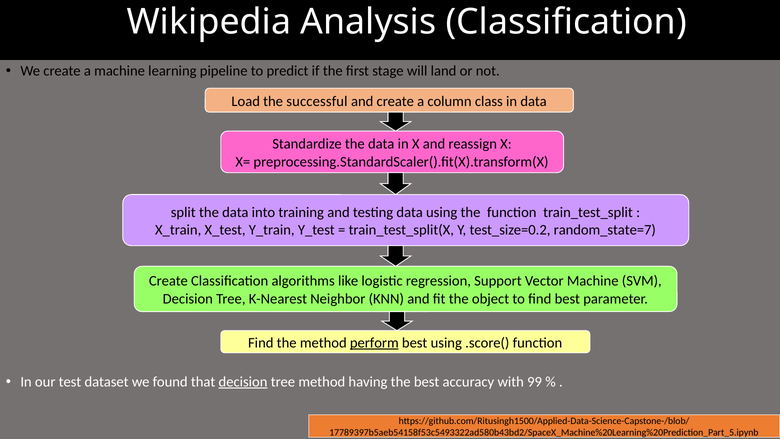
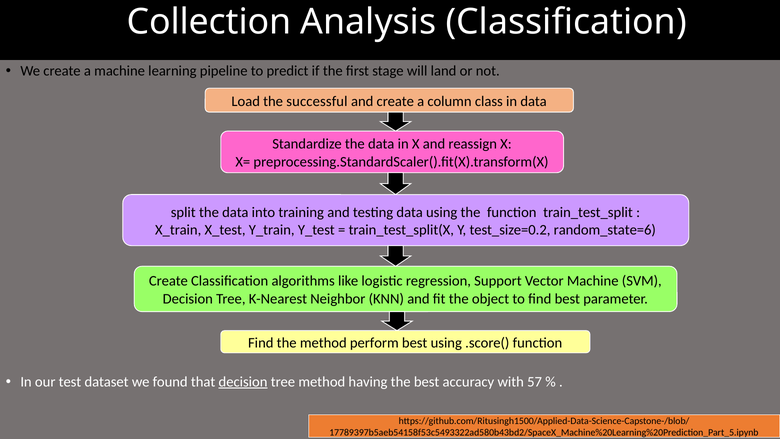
Wikipedia: Wikipedia -> Collection
random_state=7: random_state=7 -> random_state=6
perform underline: present -> none
99: 99 -> 57
